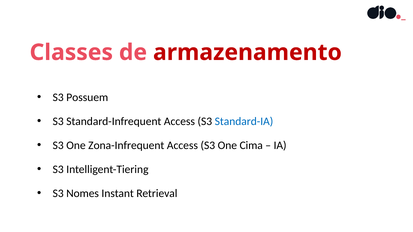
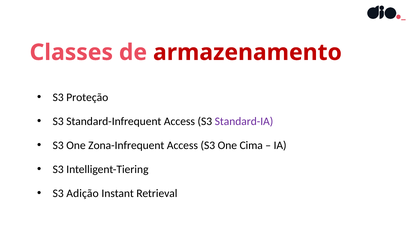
Possuem: Possuem -> Proteção
Standard-IA colour: blue -> purple
Nomes: Nomes -> Adição
